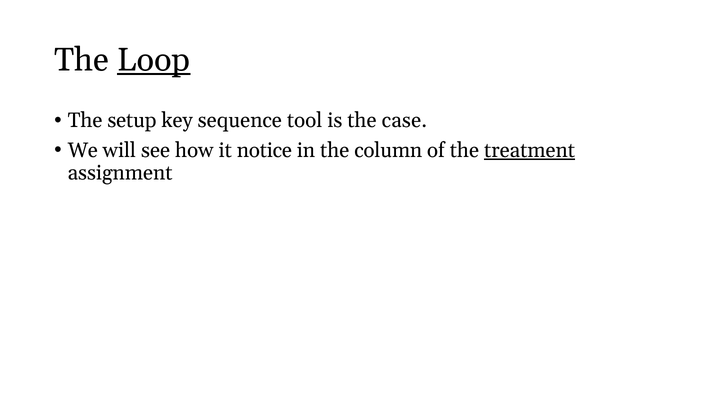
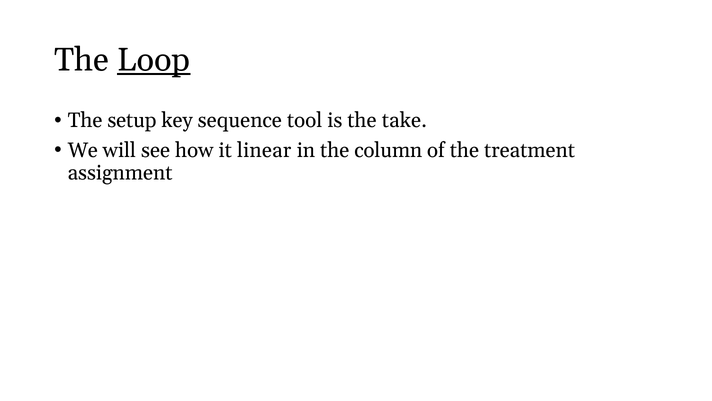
case: case -> take
notice: notice -> linear
treatment underline: present -> none
